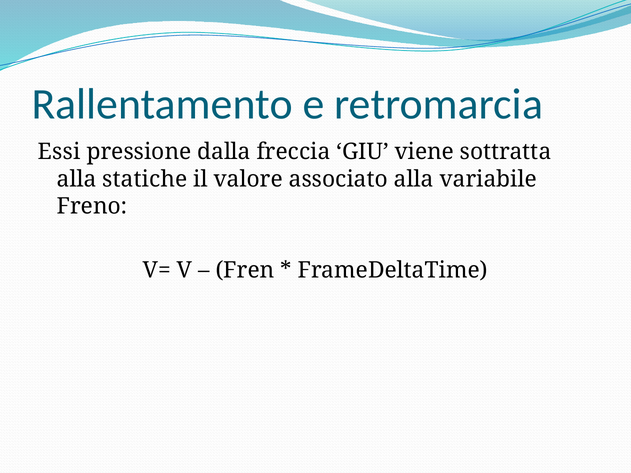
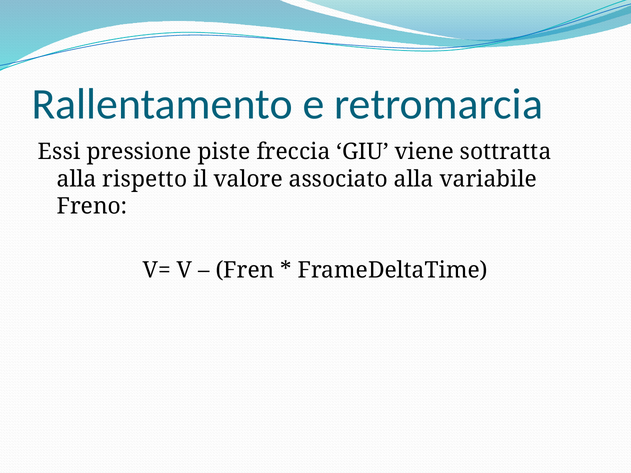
dalla: dalla -> piste
statiche: statiche -> rispetto
